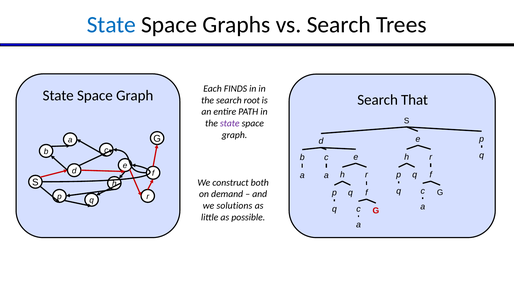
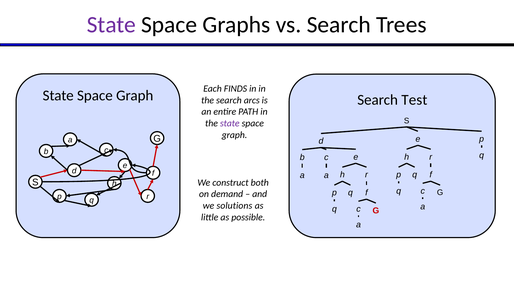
State at (111, 25) colour: blue -> purple
That: That -> Test
root: root -> arcs
